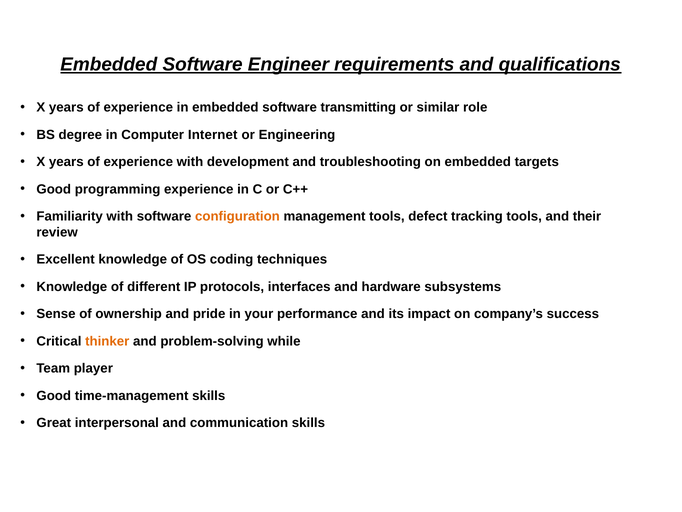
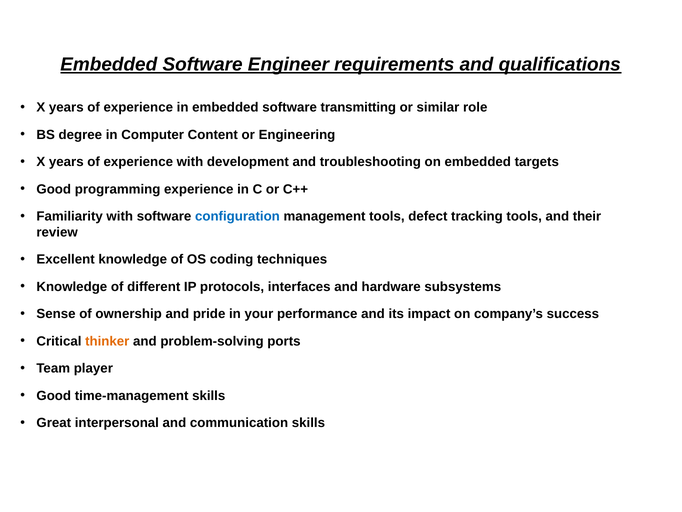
Internet: Internet -> Content
configuration colour: orange -> blue
while: while -> ports
